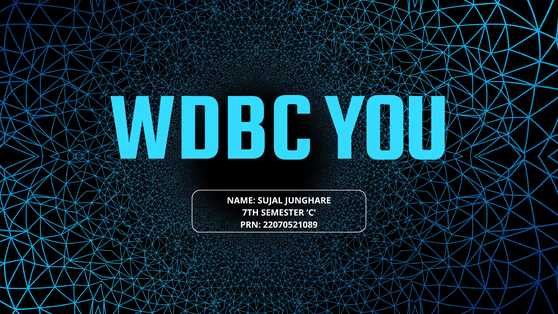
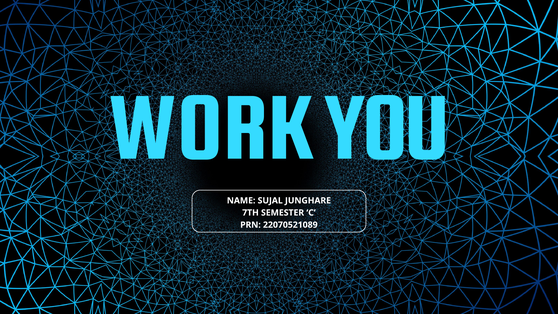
WDBC: WDBC -> WORK
